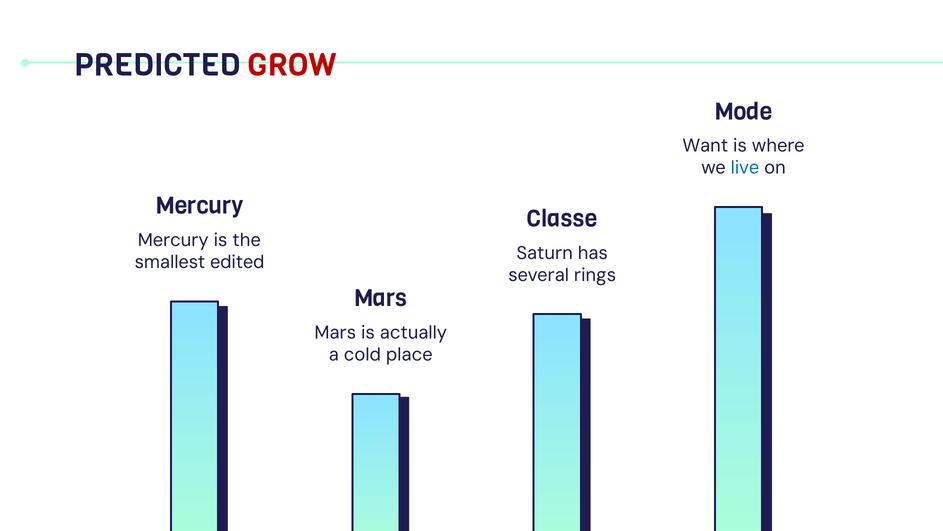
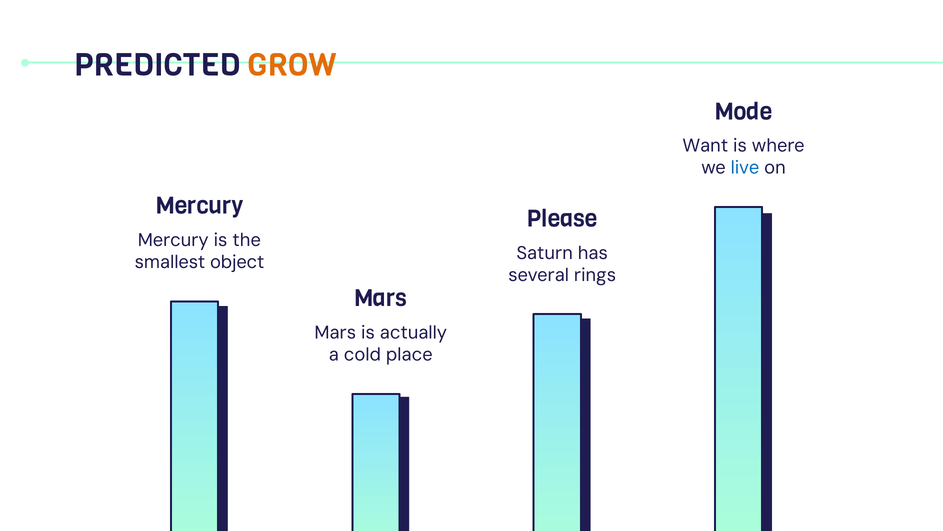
GROW colour: red -> orange
Classe: Classe -> Please
edited: edited -> object
